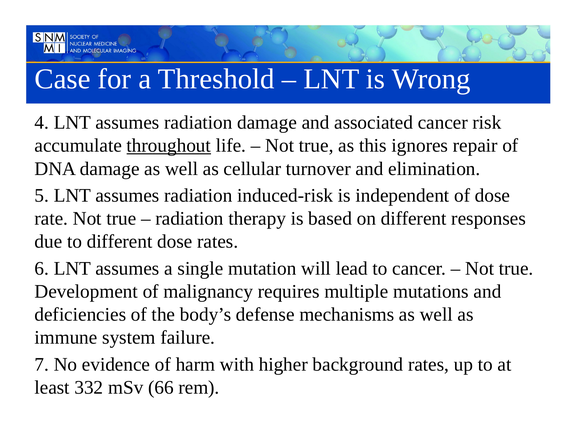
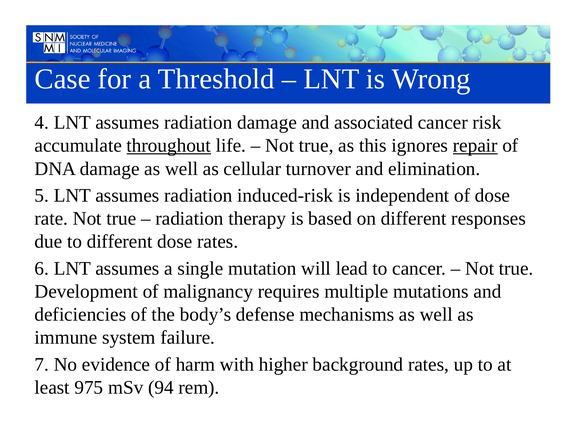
repair underline: none -> present
332: 332 -> 975
66: 66 -> 94
